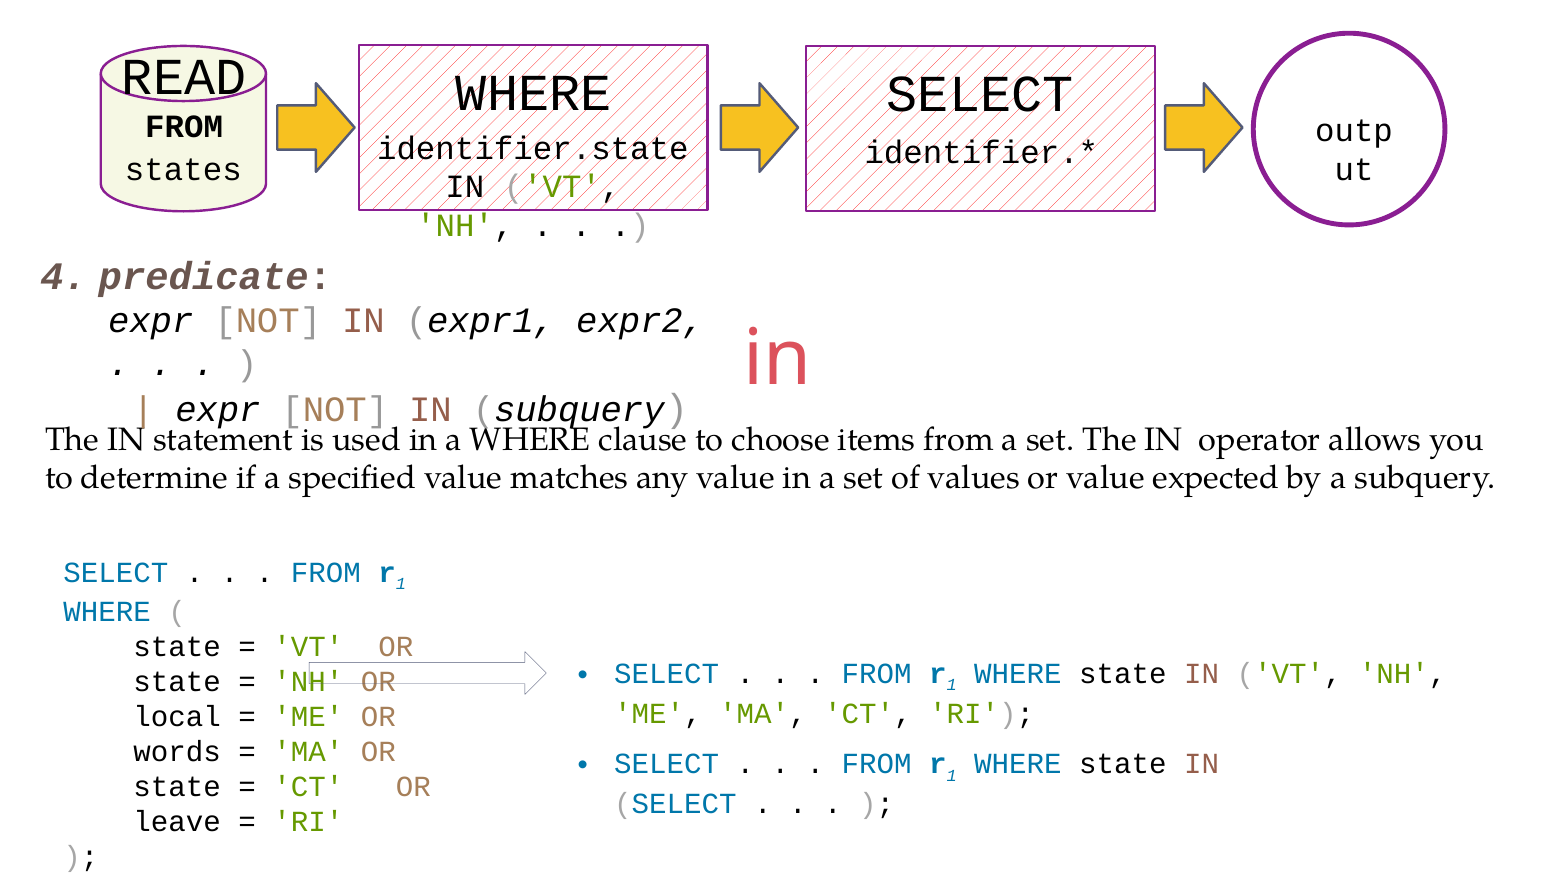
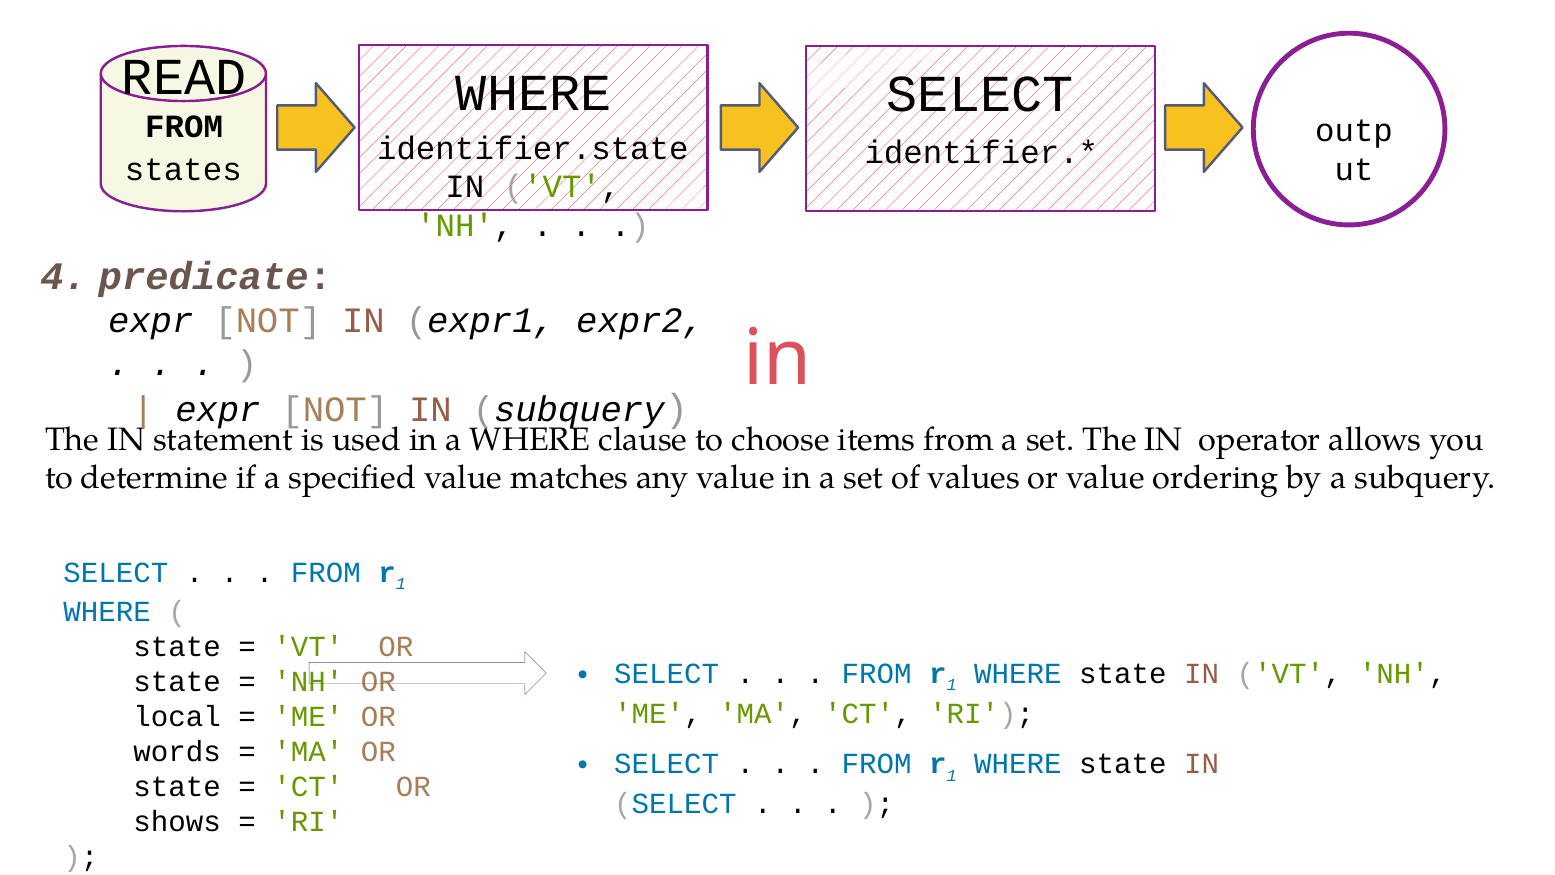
expected: expected -> ordering
leave: leave -> shows
